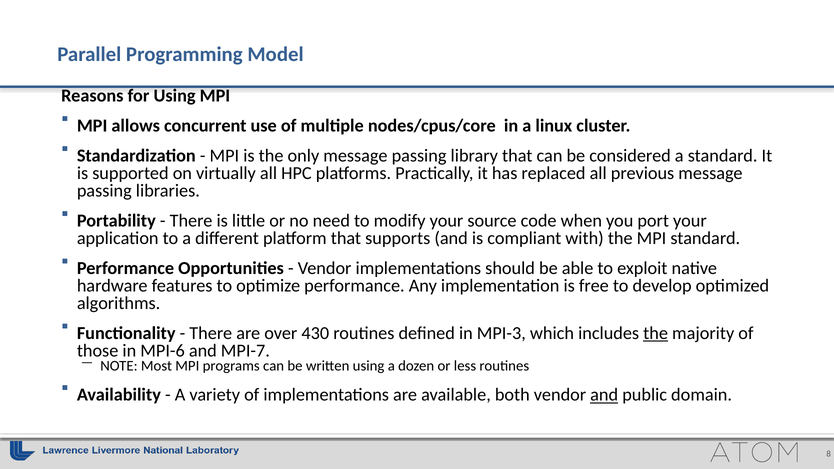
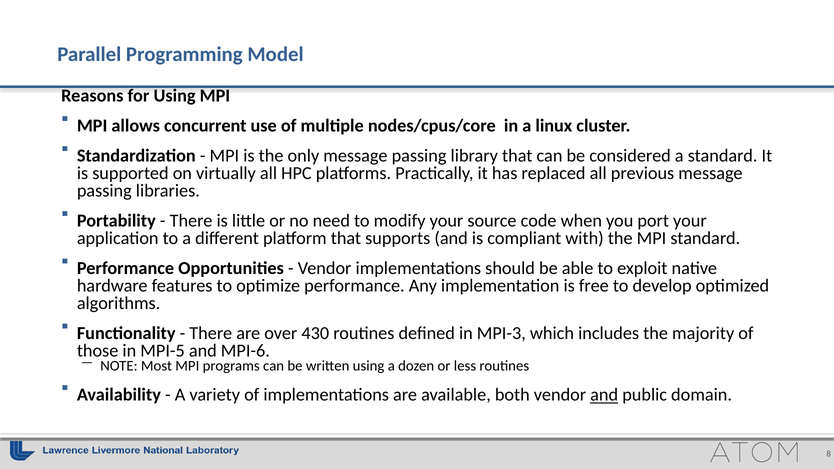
the at (656, 333) underline: present -> none
MPI-6: MPI-6 -> MPI-5
MPI-7: MPI-7 -> MPI-6
